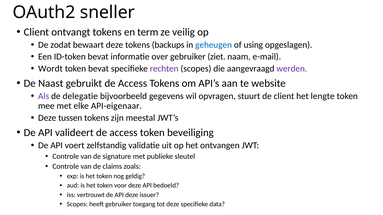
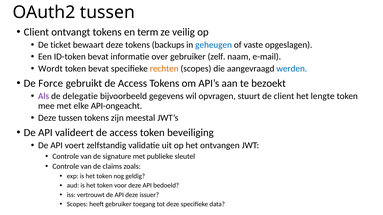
OAuth2 sneller: sneller -> tussen
zodat: zodat -> ticket
using: using -> vaste
ziet: ziet -> zelf
rechten colour: purple -> orange
werden colour: purple -> blue
Naast: Naast -> Force
website: website -> bezoekt
API-eigenaar: API-eigenaar -> API-ongeacht
